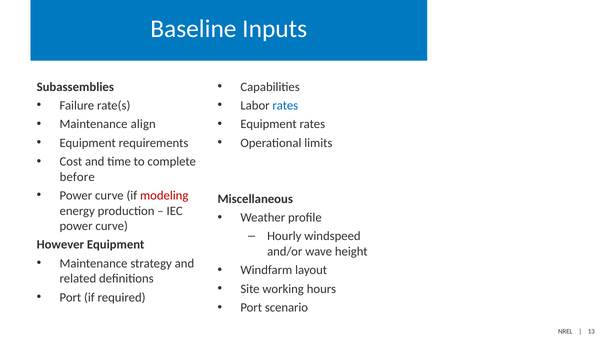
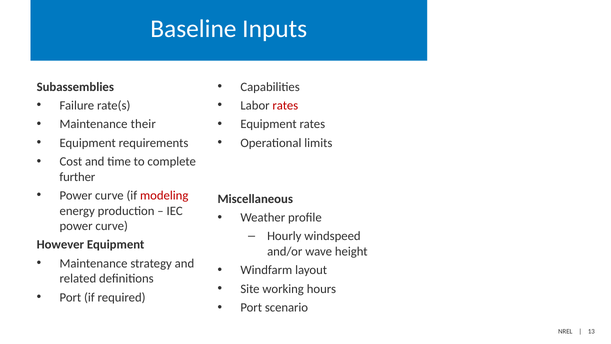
rates at (285, 105) colour: blue -> red
align: align -> their
before: before -> further
